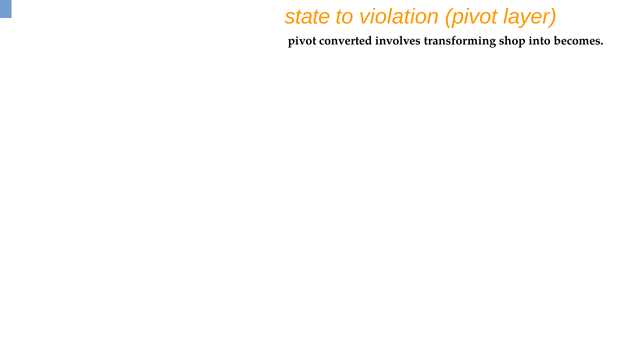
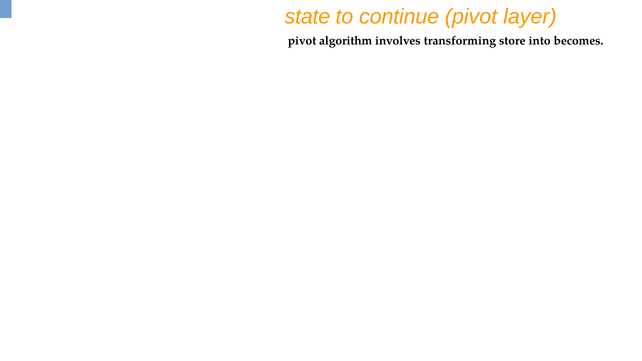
violation: violation -> continue
converted: converted -> algorithm
shop: shop -> store
